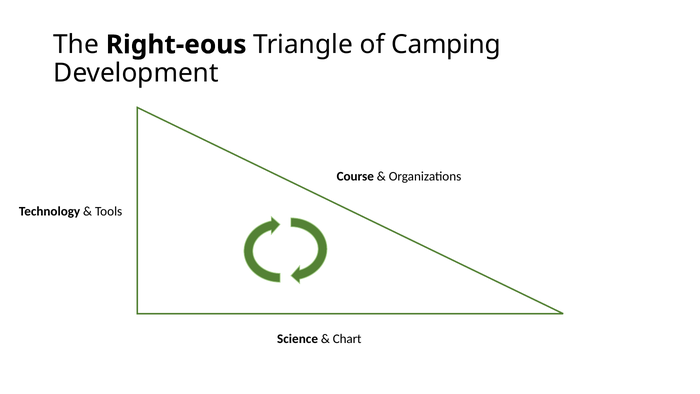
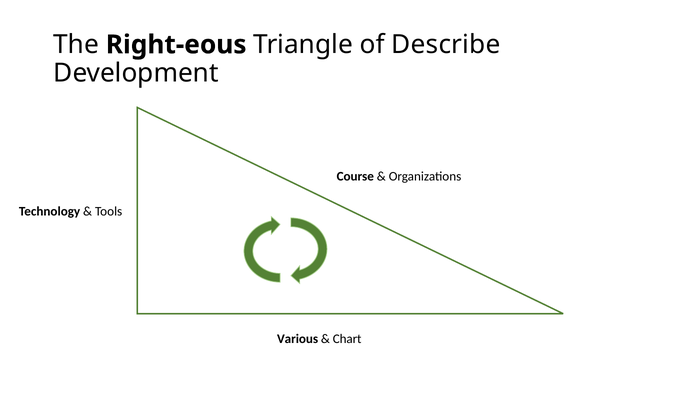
Camping: Camping -> Describe
Science: Science -> Various
